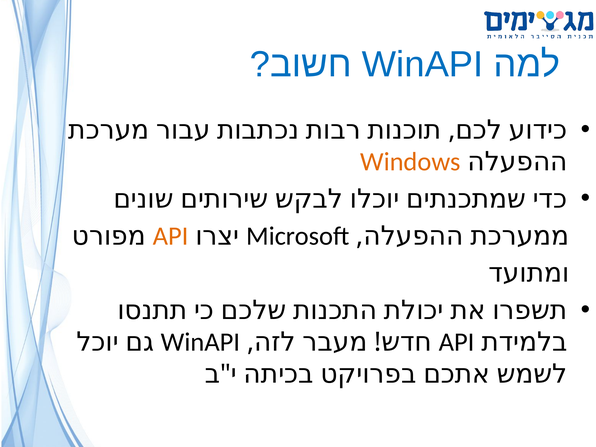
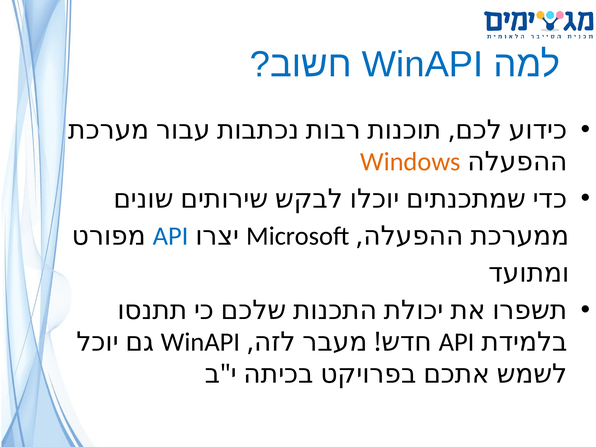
API at (171, 236) colour: orange -> blue
